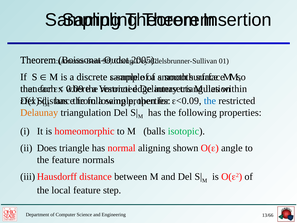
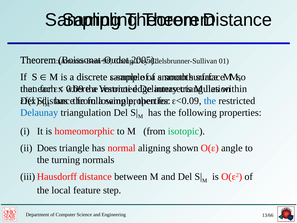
Insertion at (237, 20): Insertion -> Distance
Delaunay at (39, 113) colour: orange -> blue
M balls: balls -> from
the feature: feature -> turning
